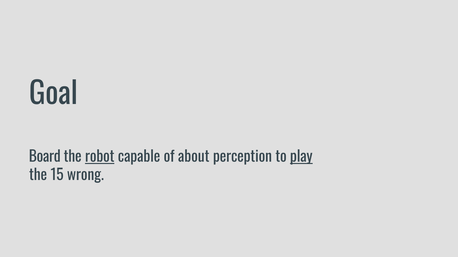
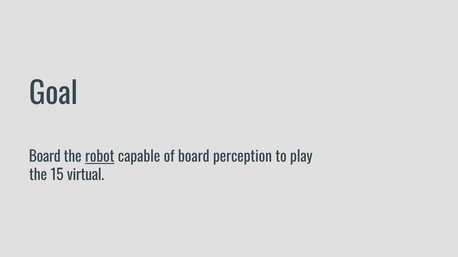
of about: about -> board
play underline: present -> none
wrong: wrong -> virtual
